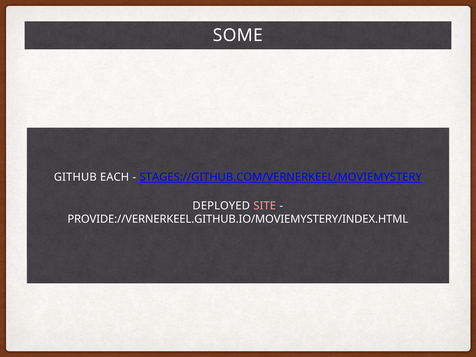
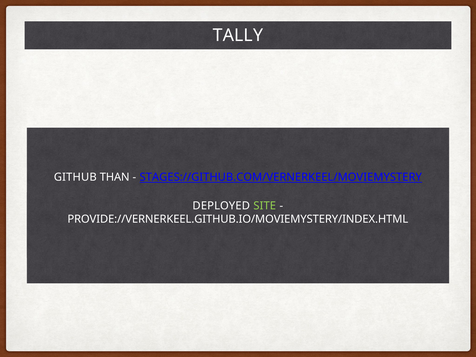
SOME: SOME -> TALLY
EACH: EACH -> THAN
SITE colour: pink -> light green
